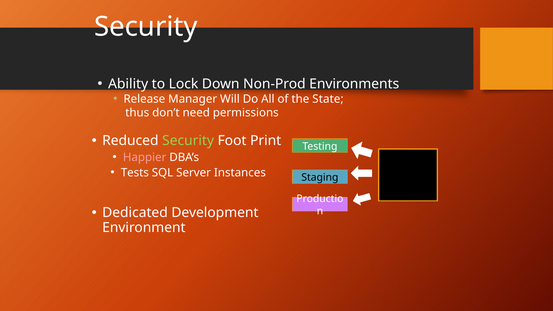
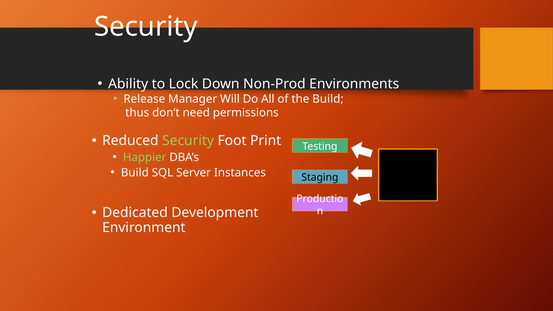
the State: State -> Build
Happier colour: pink -> light green
Tests at (135, 173): Tests -> Build
